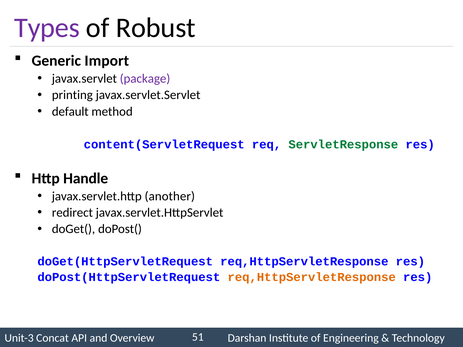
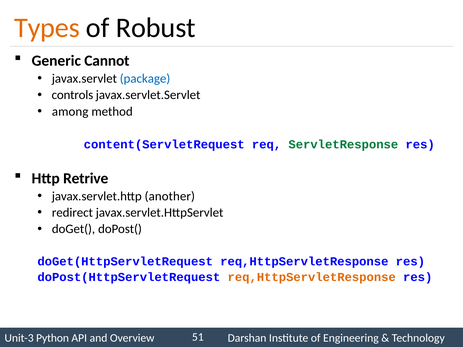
Types colour: purple -> orange
Import: Import -> Cannot
package colour: purple -> blue
printing: printing -> controls
default: default -> among
Handle: Handle -> Retrive
Concat: Concat -> Python
